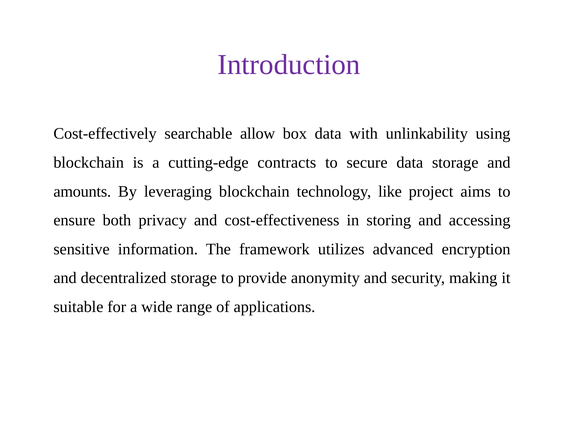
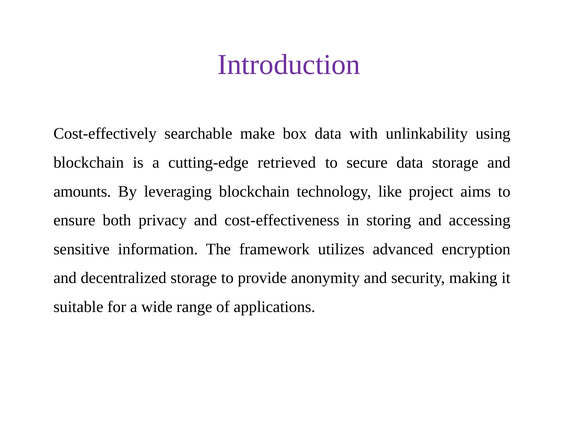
allow: allow -> make
contracts: contracts -> retrieved
